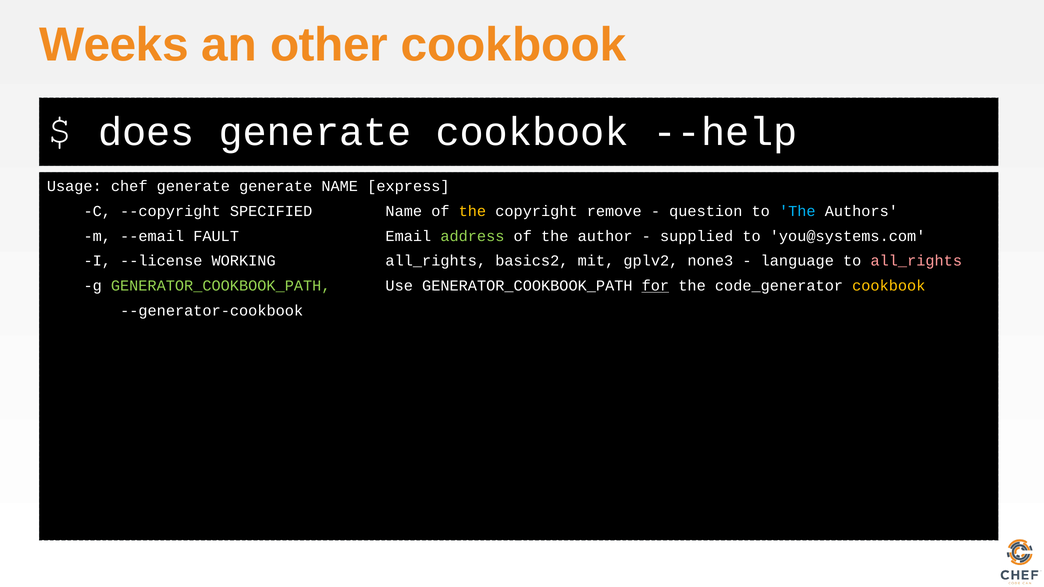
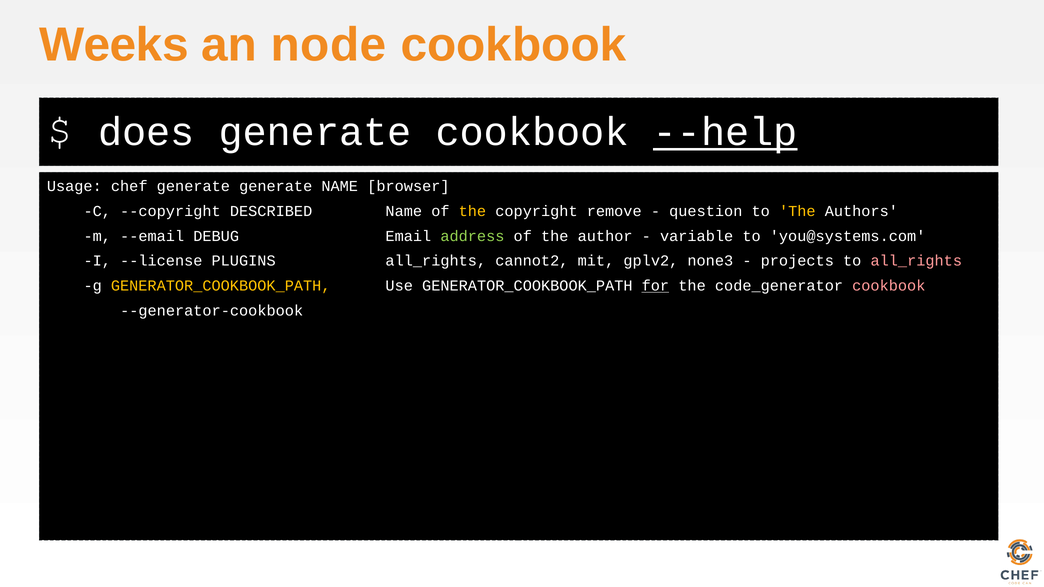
other: other -> node
--help underline: none -> present
express: express -> browser
SPECIFIED: SPECIFIED -> DESCRIBED
The at (797, 211) colour: light blue -> yellow
FAULT: FAULT -> DEBUG
supplied: supplied -> variable
WORKING: WORKING -> PLUGINS
basics2: basics2 -> cannot2
language: language -> projects
GENERATOR_COOKBOOK_PATH at (221, 286) colour: light green -> yellow
cookbook at (889, 286) colour: yellow -> pink
